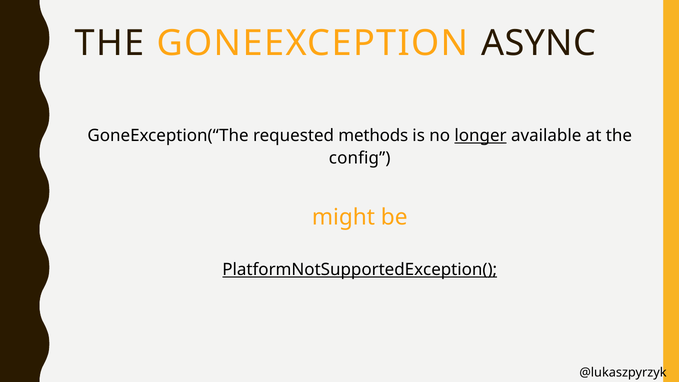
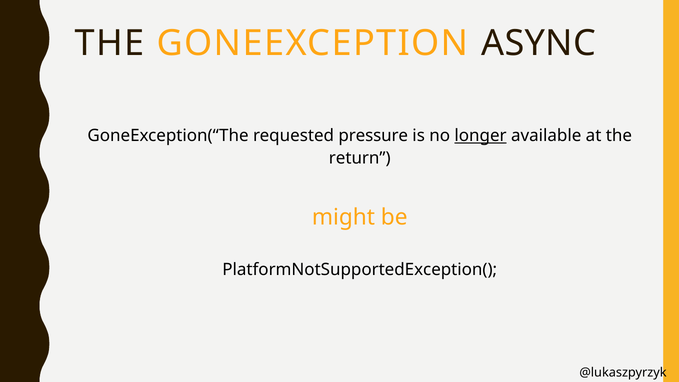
methods: methods -> pressure
config: config -> return
PlatformNotSupportedException( underline: present -> none
